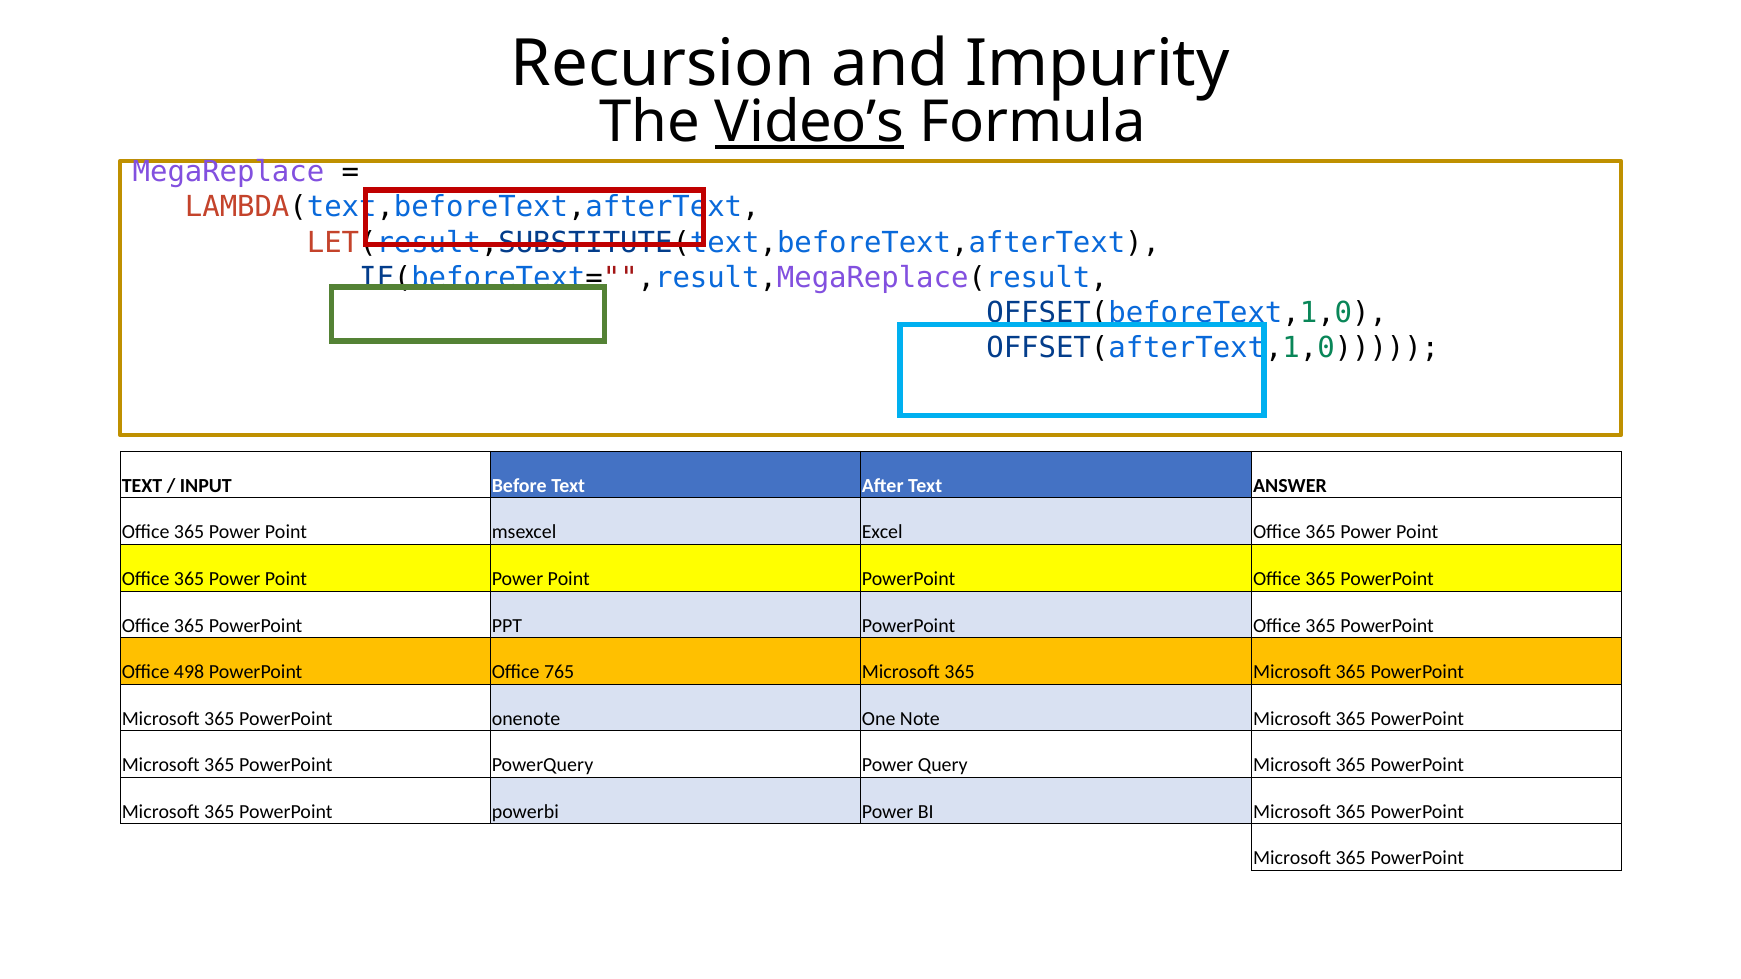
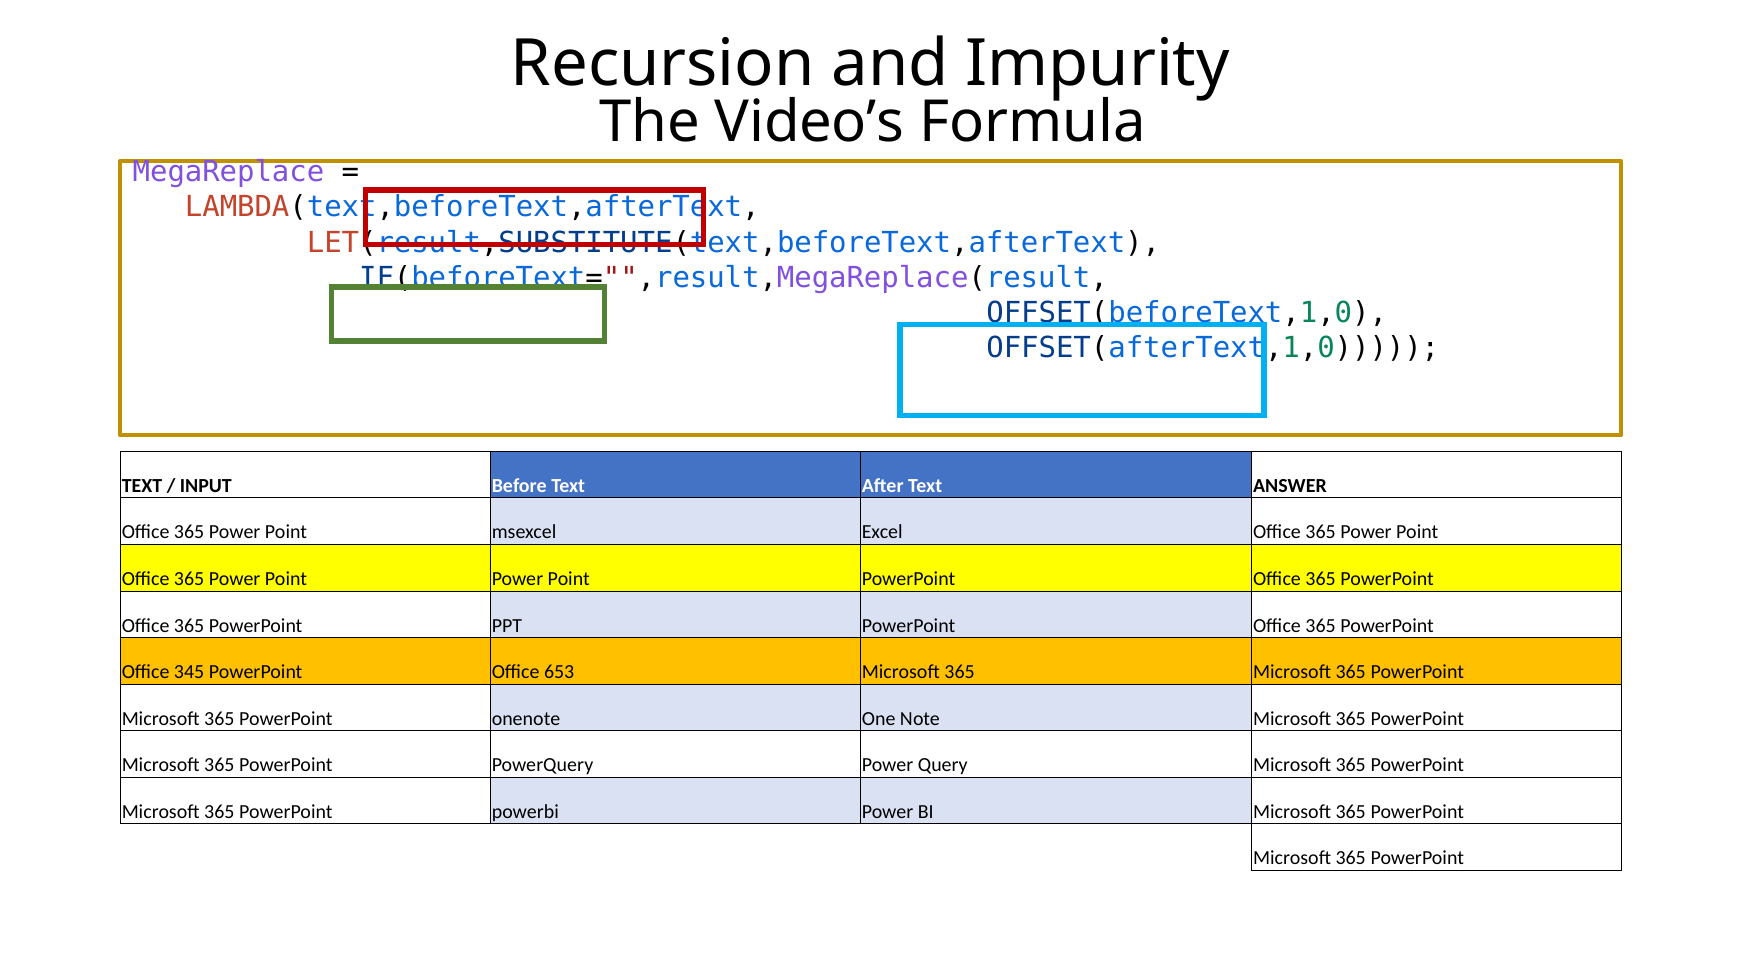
Video’s underline: present -> none
498: 498 -> 345
765: 765 -> 653
